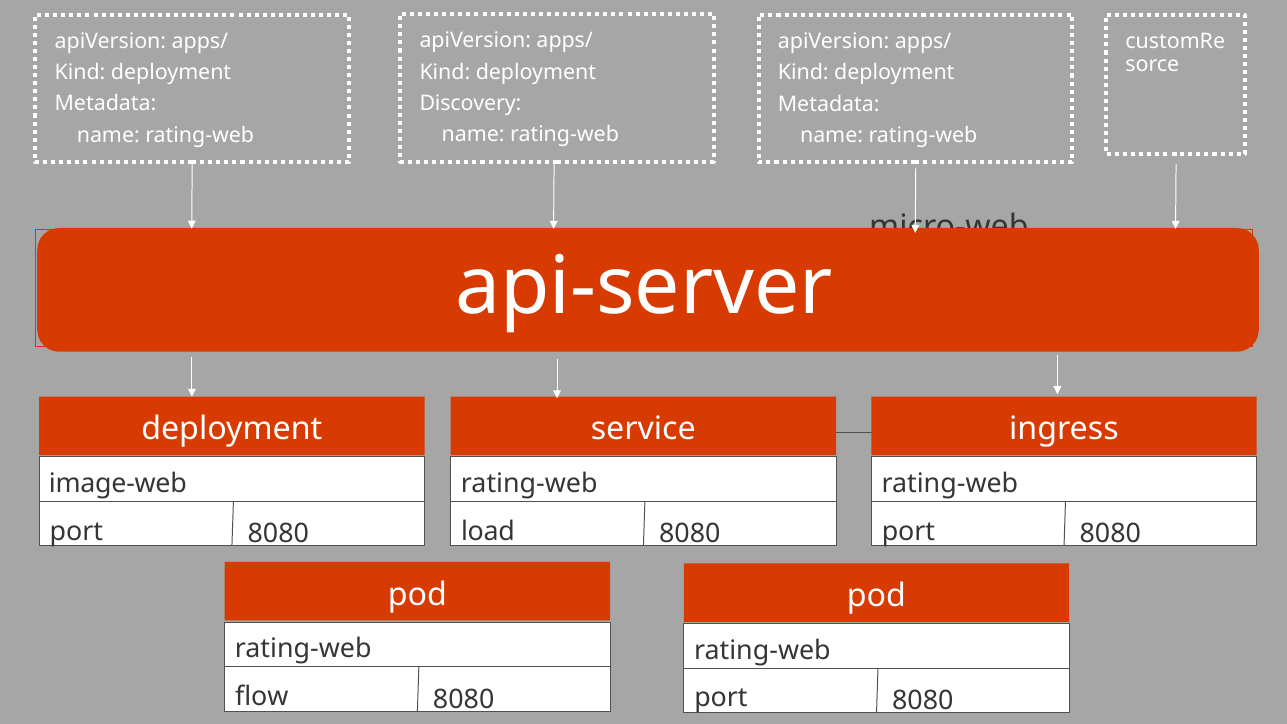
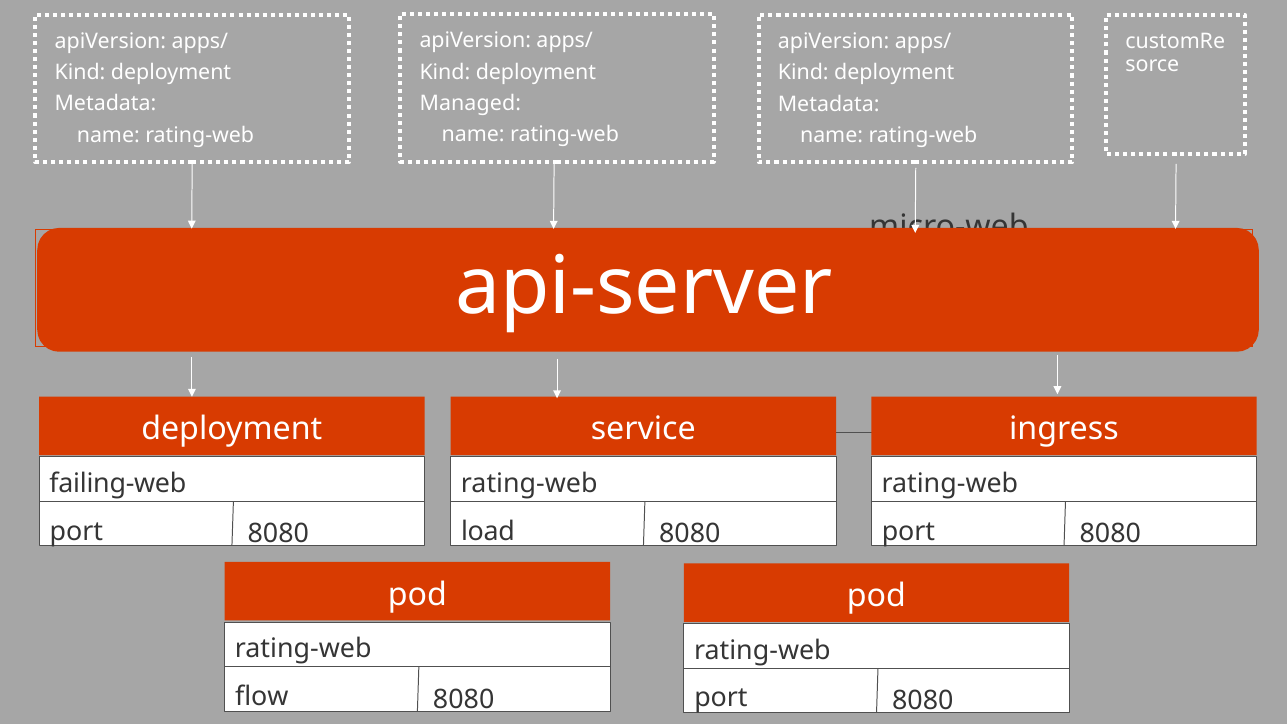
Discovery: Discovery -> Managed
image-web: image-web -> failing-web
